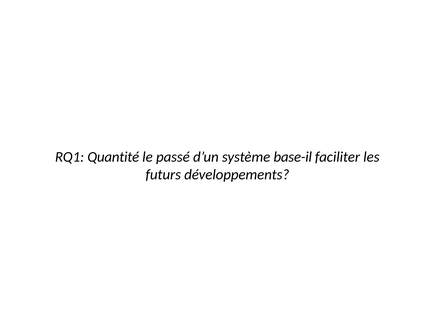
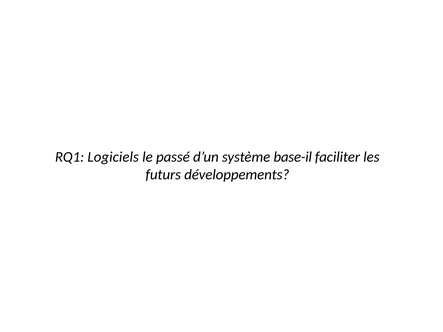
Quantité: Quantité -> Logiciels
